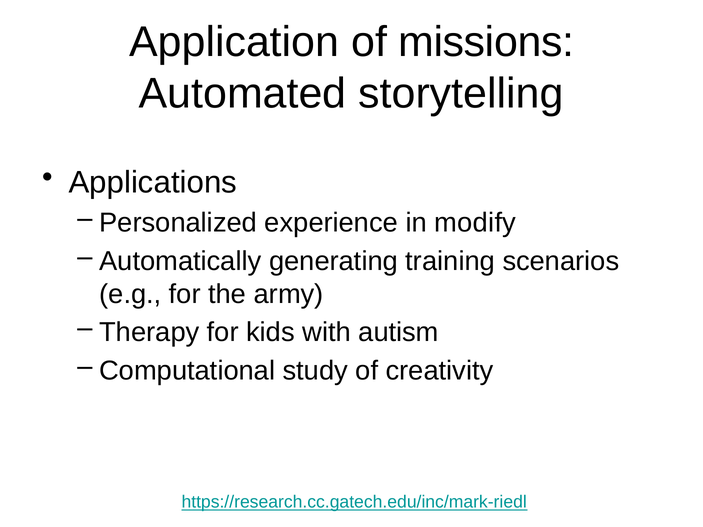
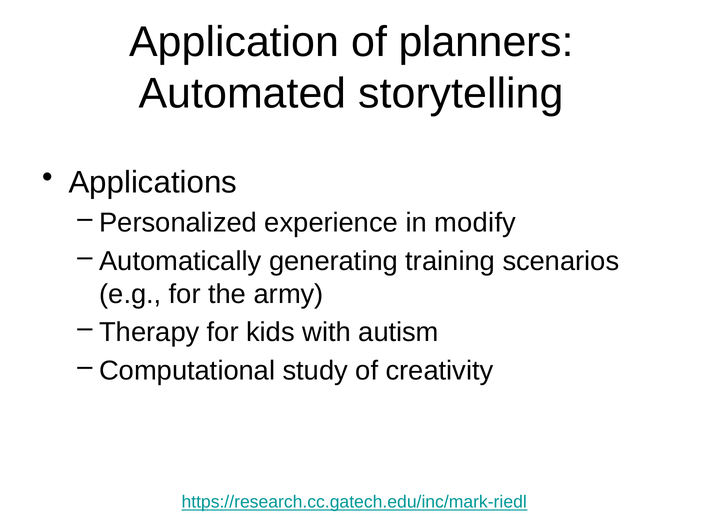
missions: missions -> planners
